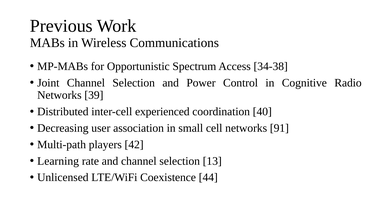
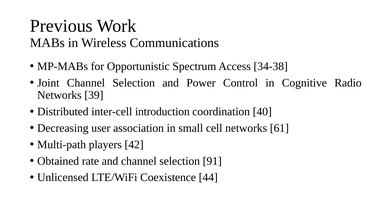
experienced: experienced -> introduction
91: 91 -> 61
Learning: Learning -> Obtained
13: 13 -> 91
